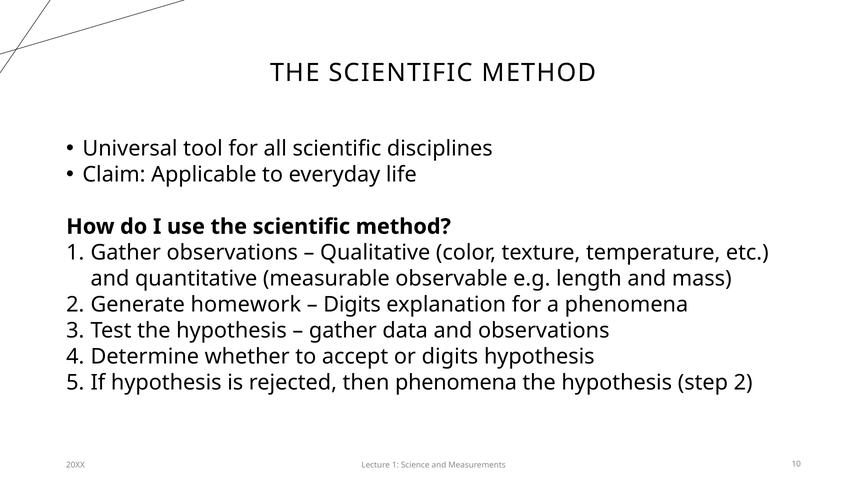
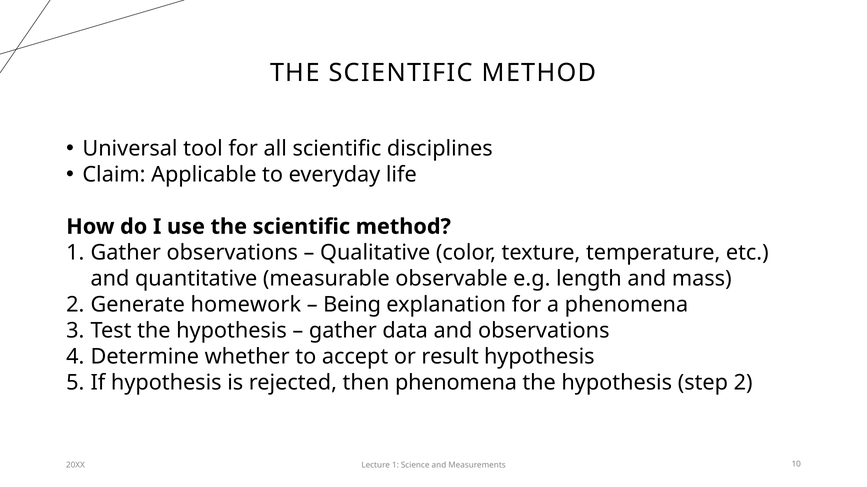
Digits at (352, 305): Digits -> Being
or digits: digits -> result
